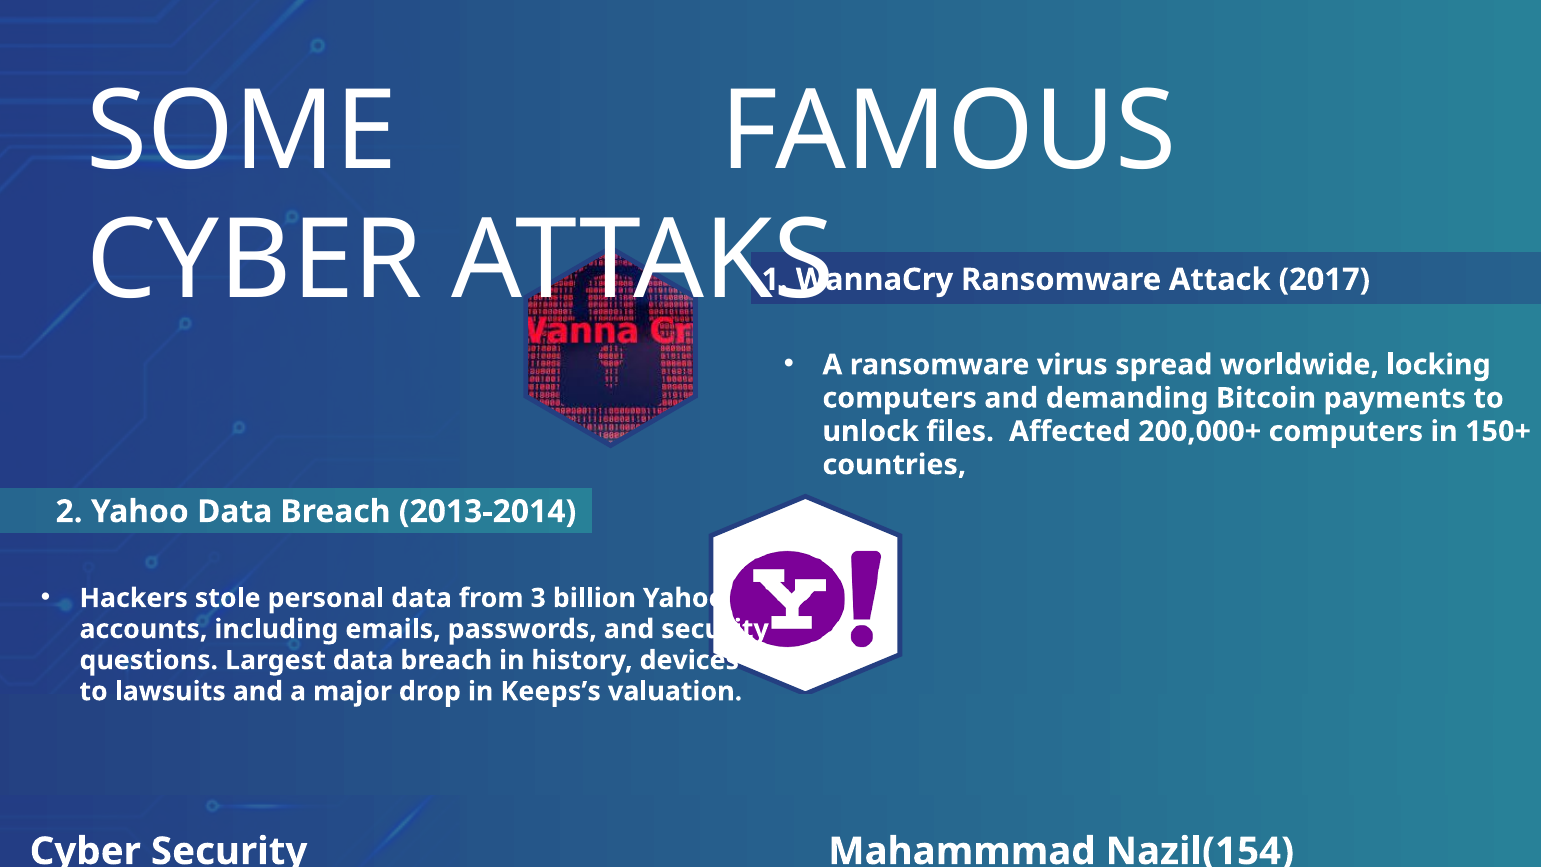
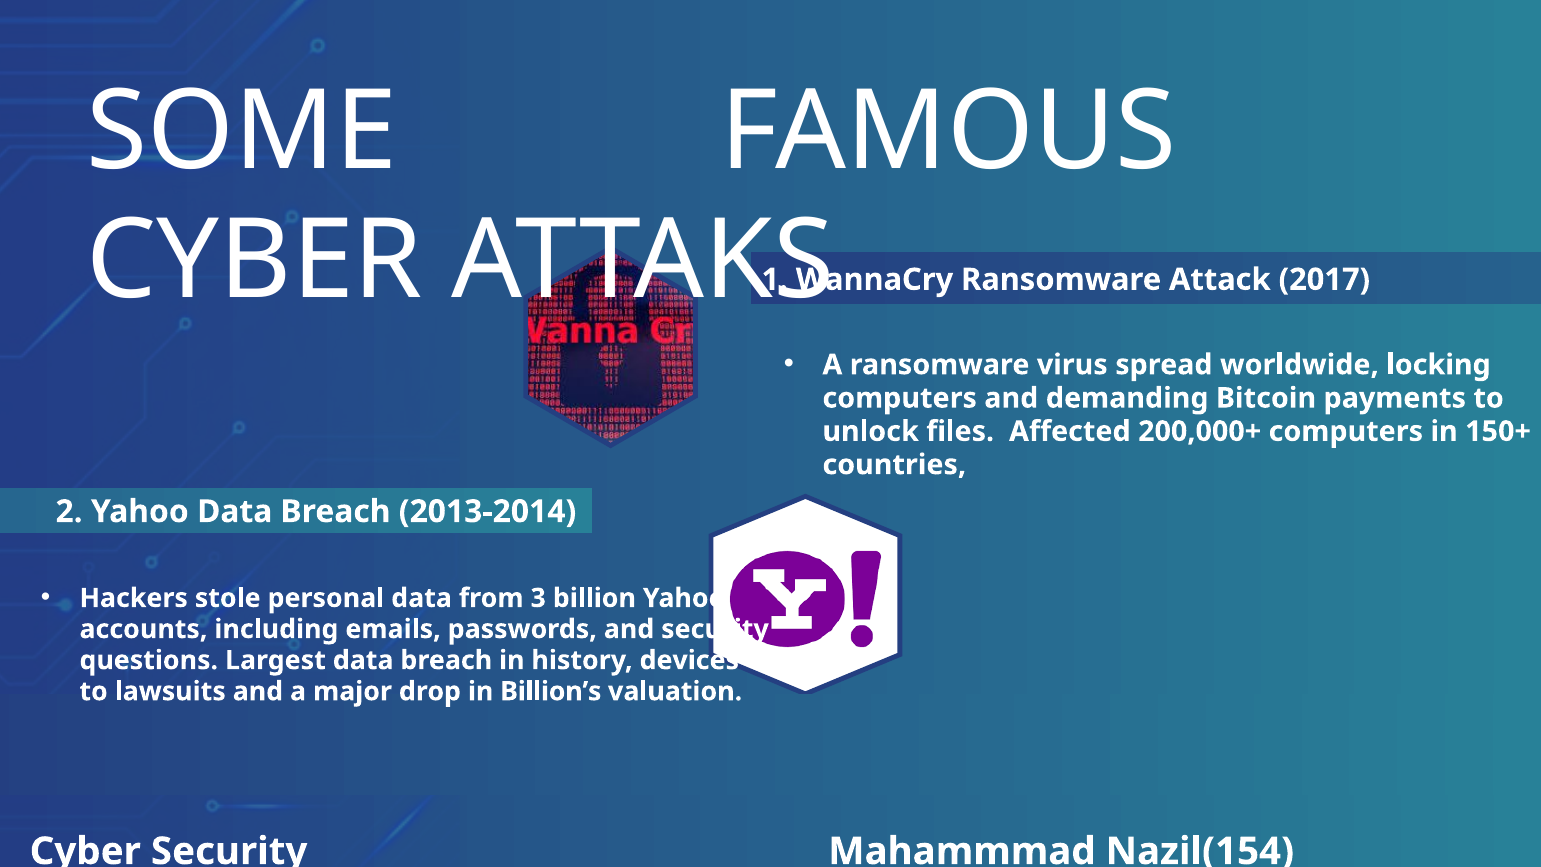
Keeps’s: Keeps’s -> Billion’s
